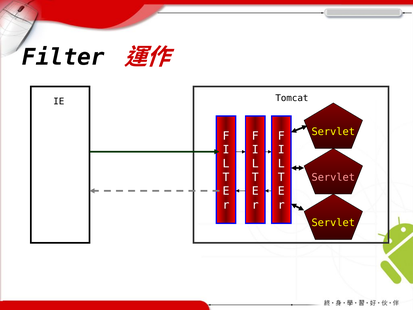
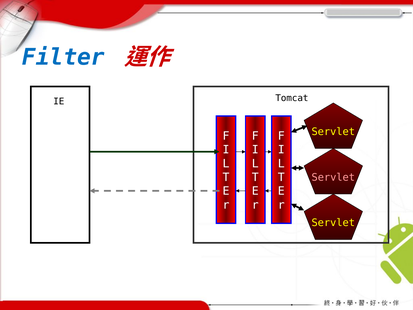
Filter colour: black -> blue
